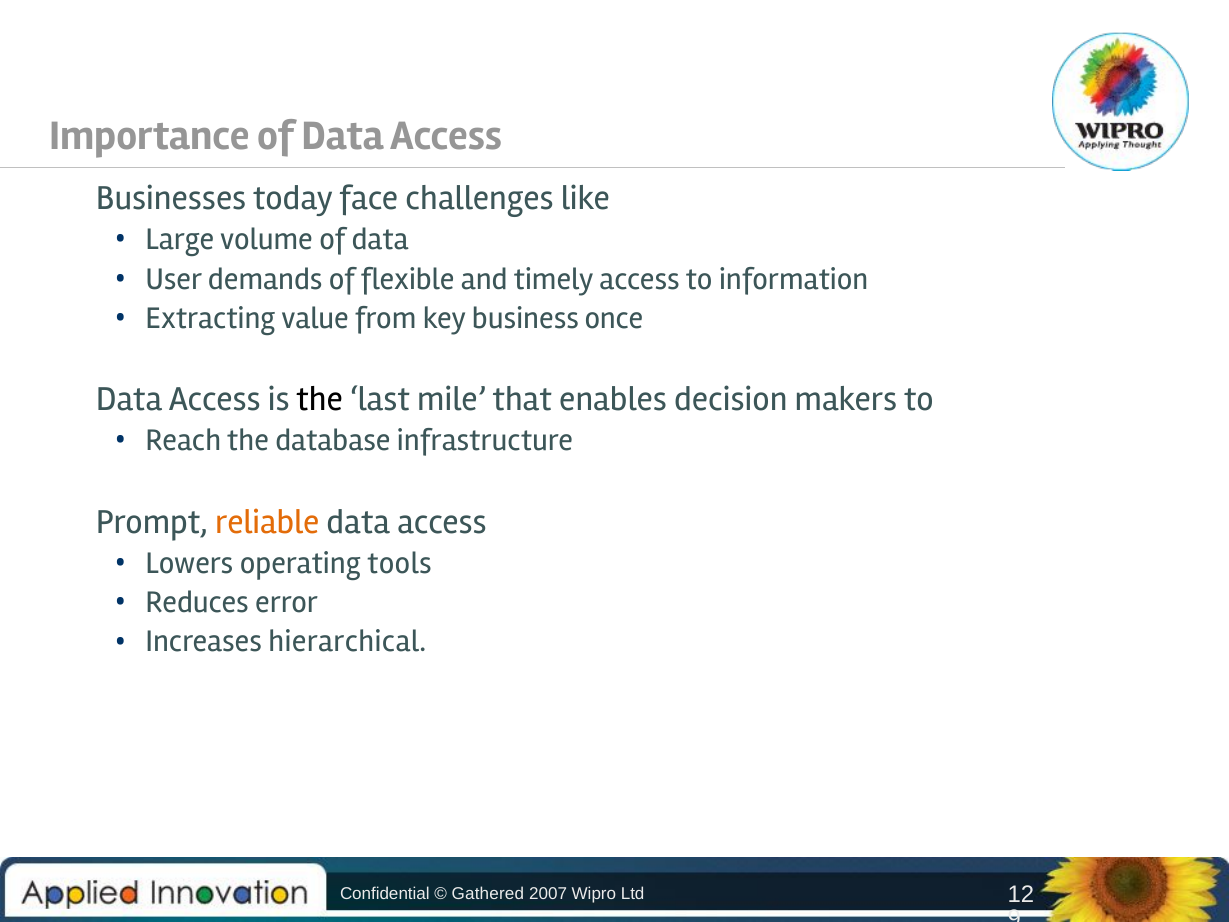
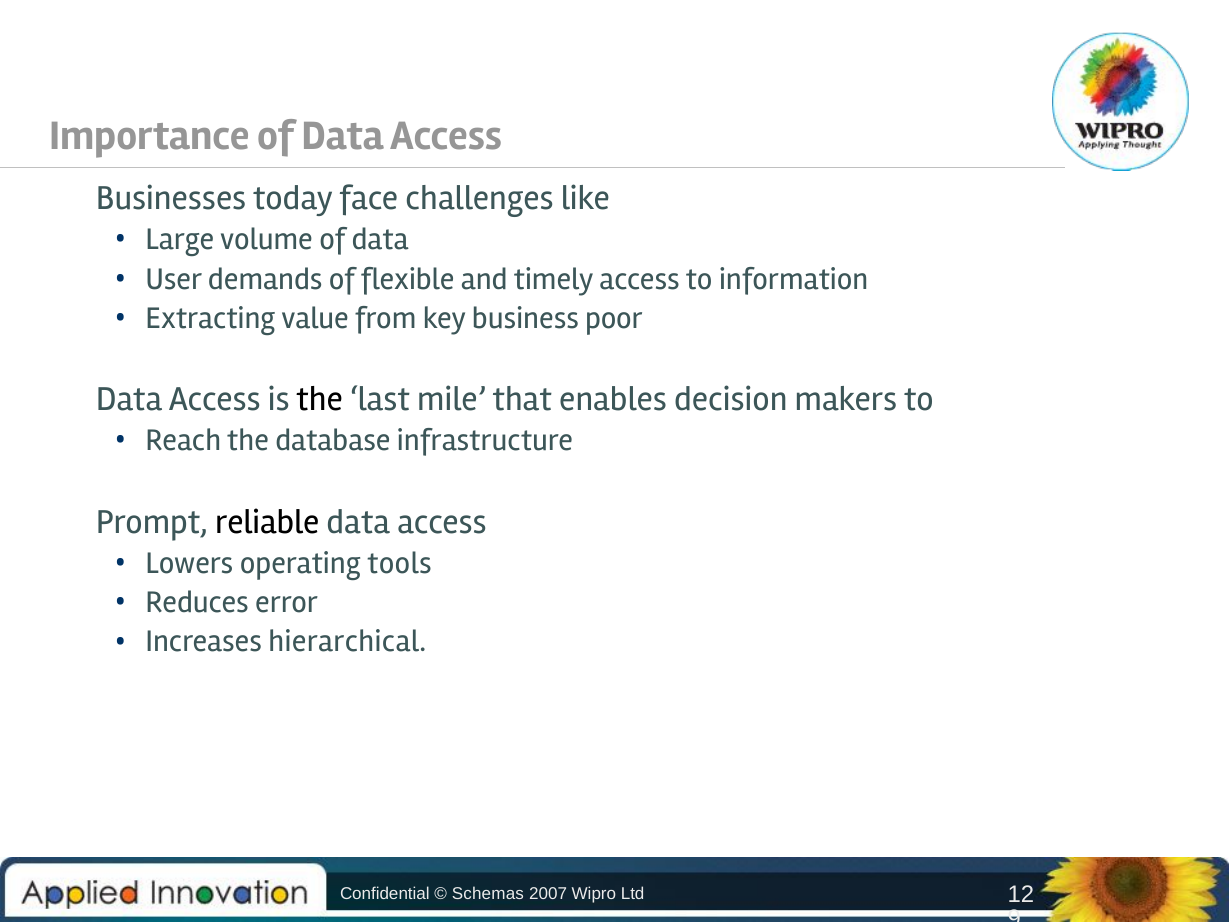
once: once -> poor
reliable colour: orange -> black
Gathered: Gathered -> Schemas
